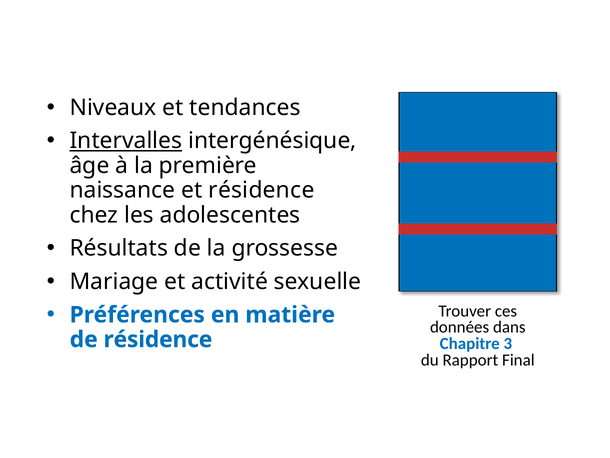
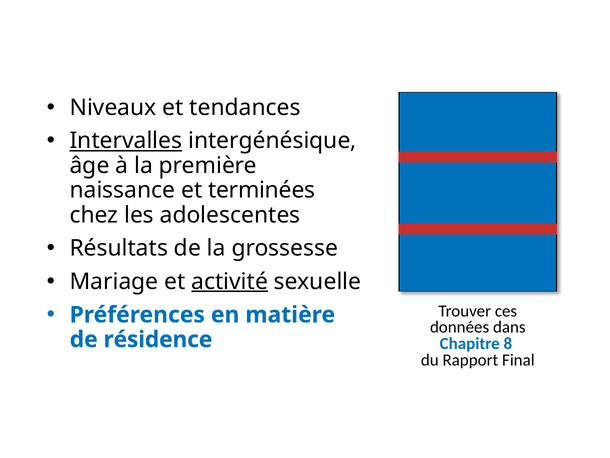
et résidence: résidence -> terminées
activité underline: none -> present
3: 3 -> 8
